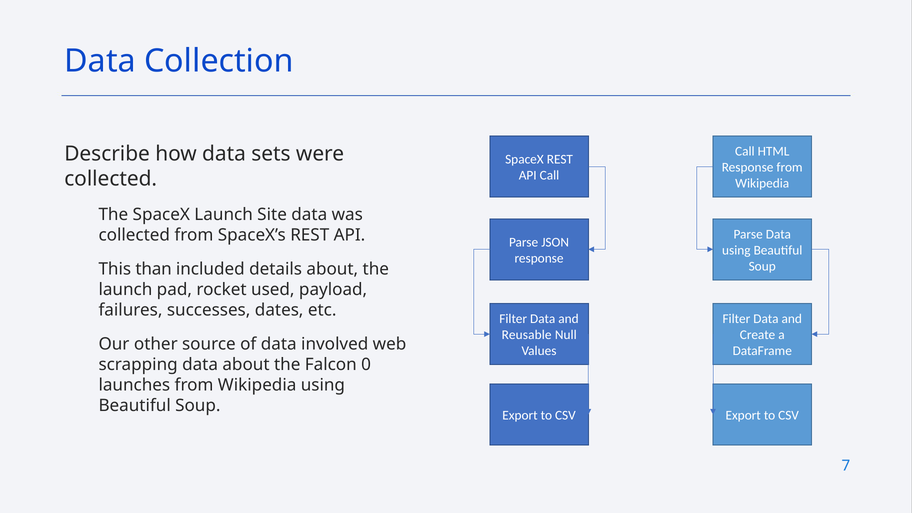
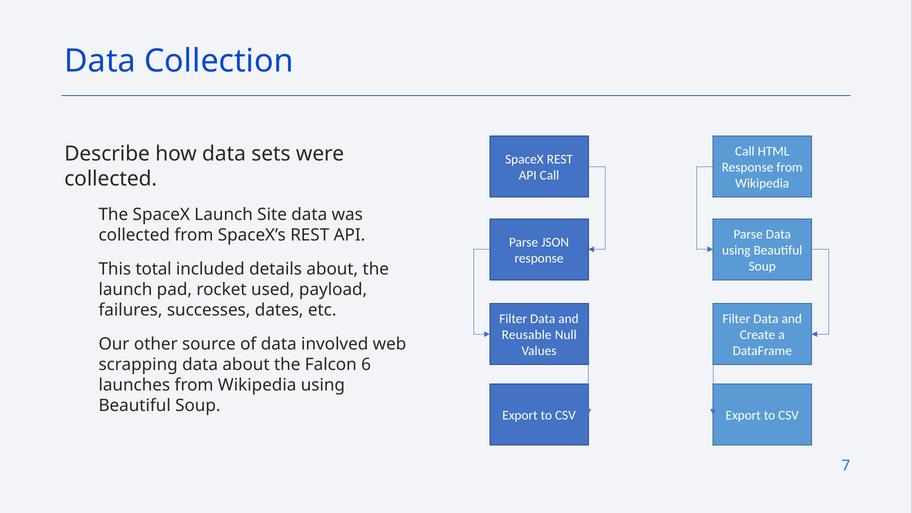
than: than -> total
0: 0 -> 6
